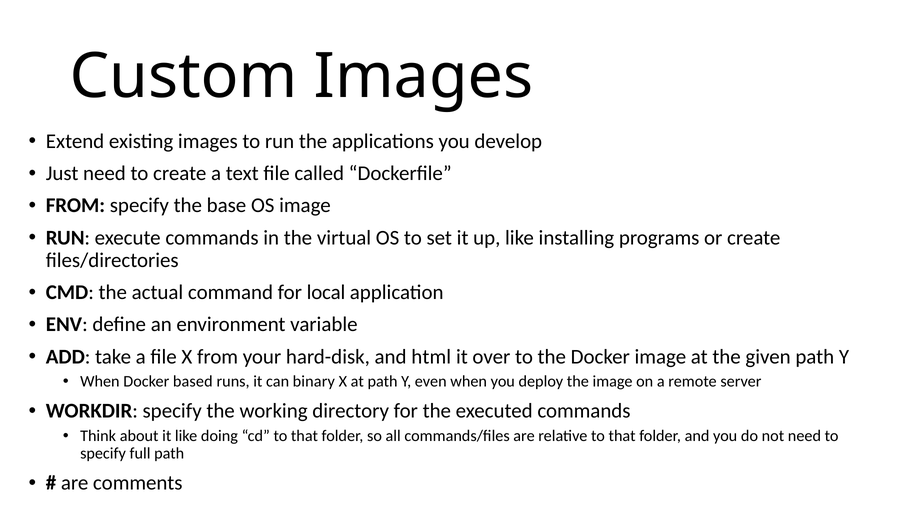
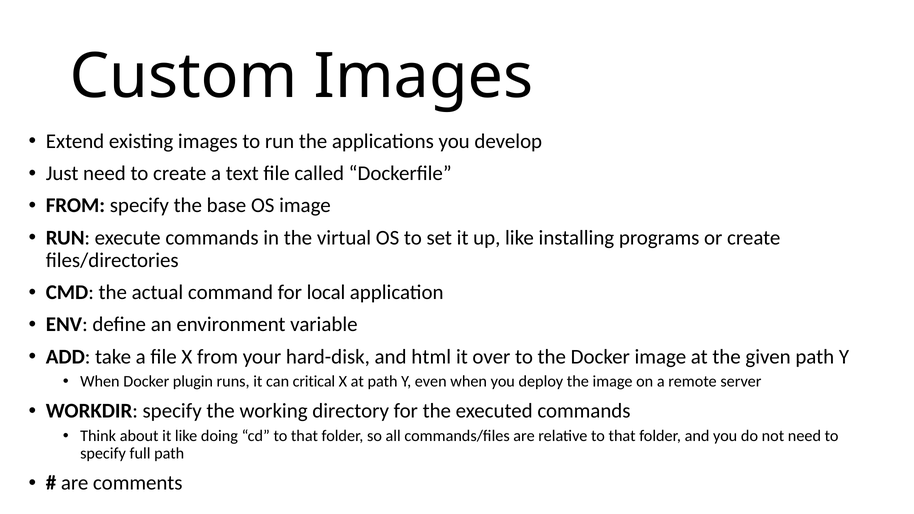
based: based -> plugin
binary: binary -> critical
